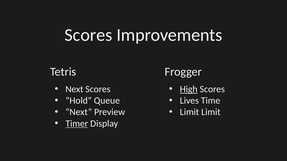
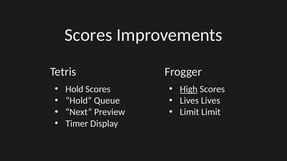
Next at (74, 89): Next -> Hold
Lives Time: Time -> Lives
Timer underline: present -> none
